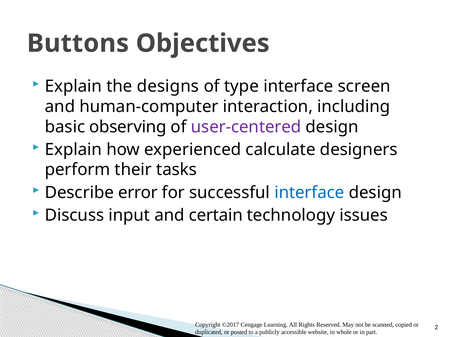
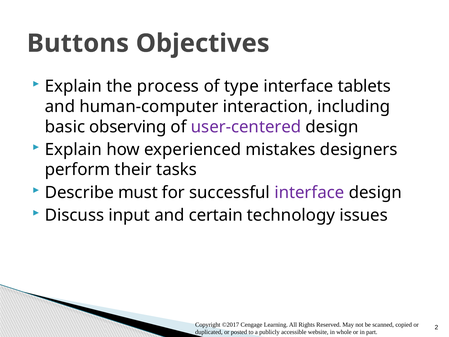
designs: designs -> process
screen: screen -> tablets
calculate: calculate -> mistakes
error: error -> must
interface at (309, 192) colour: blue -> purple
